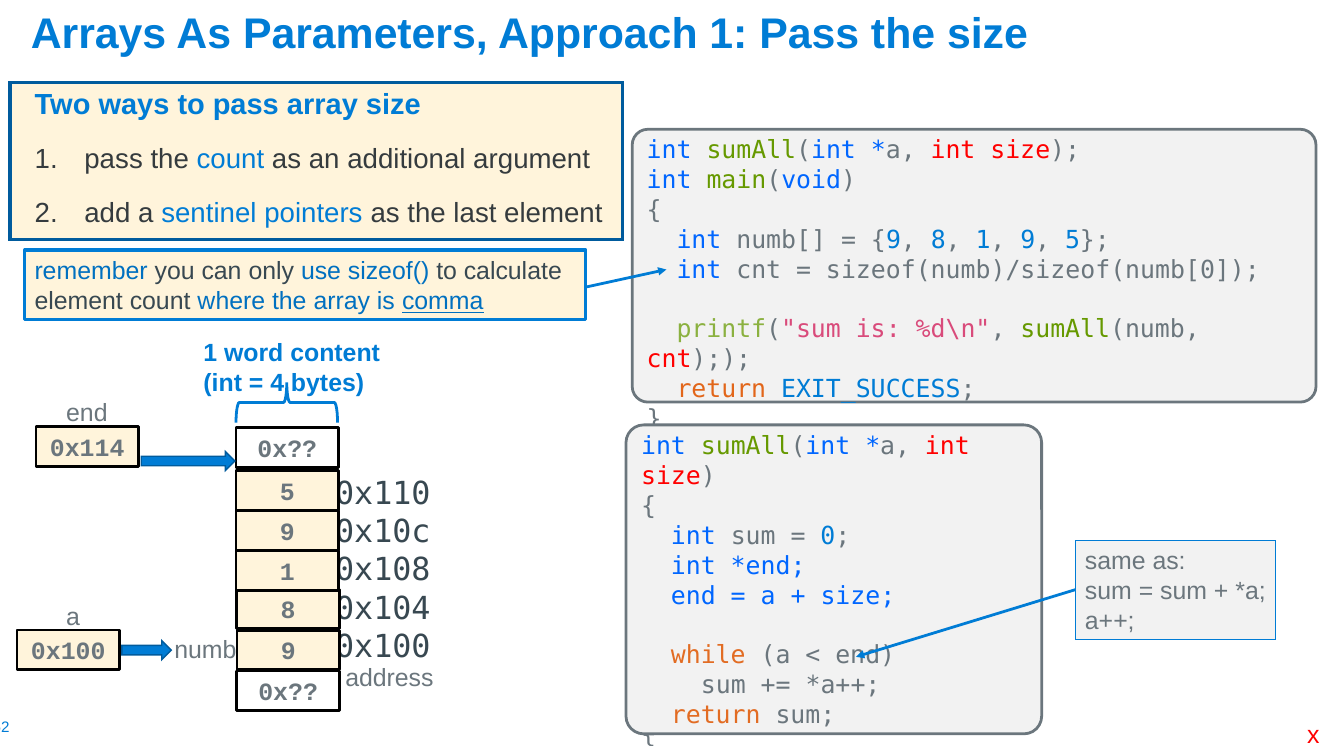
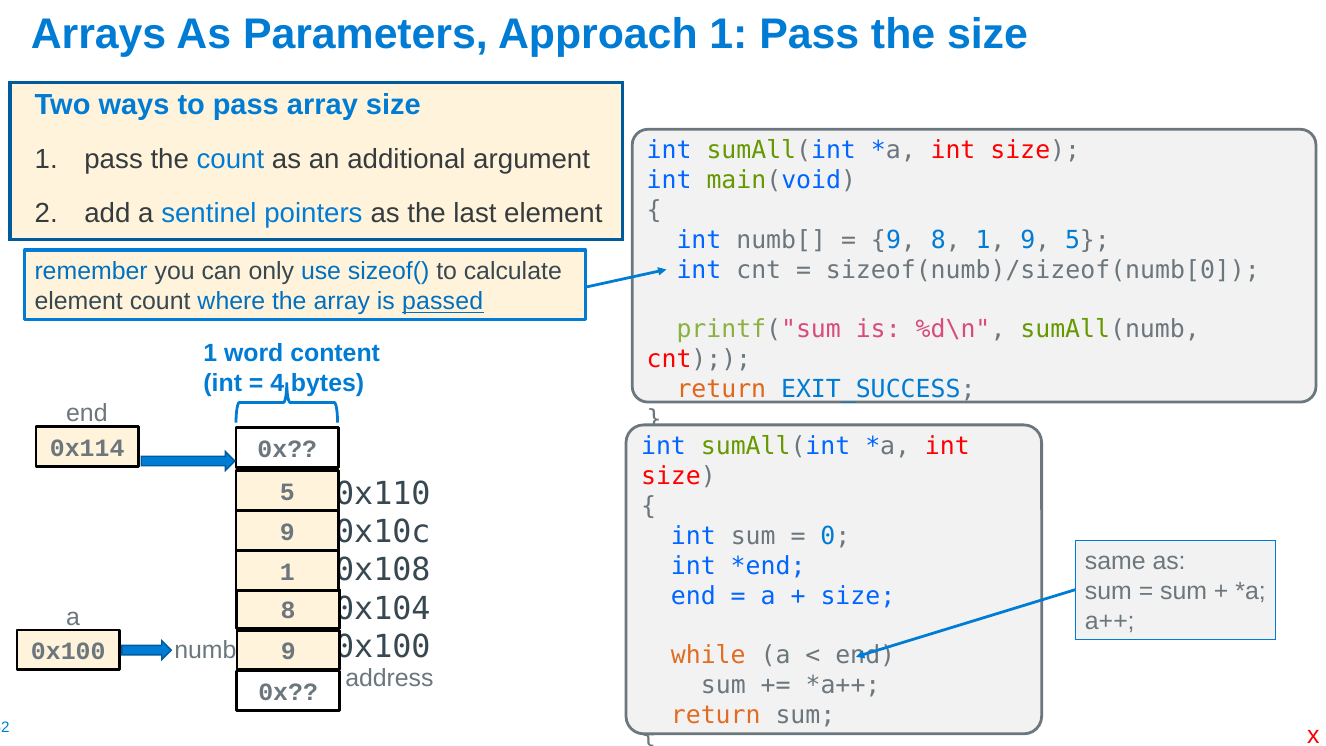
comma: comma -> passed
